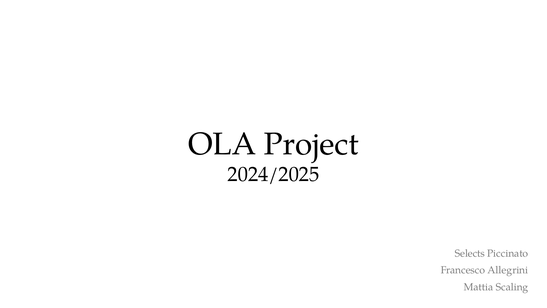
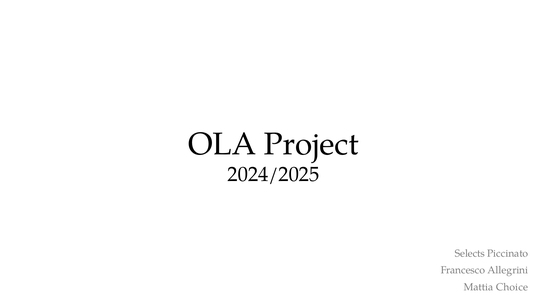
Scaling: Scaling -> Choice
